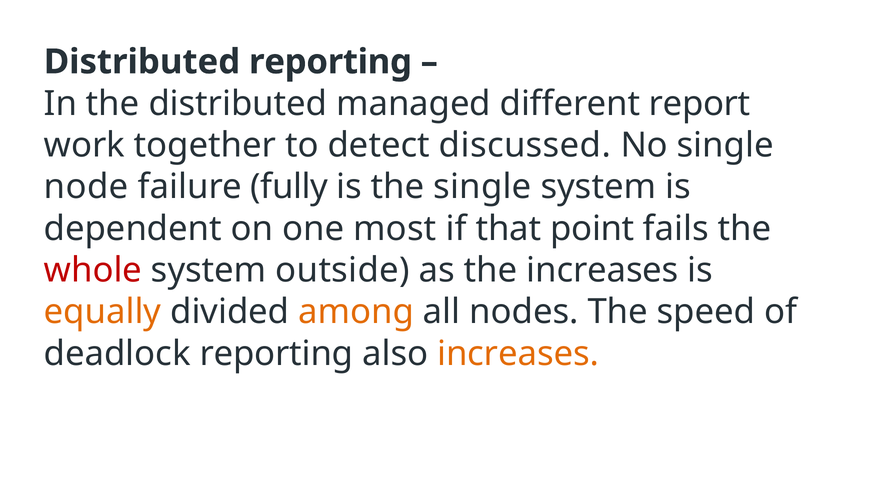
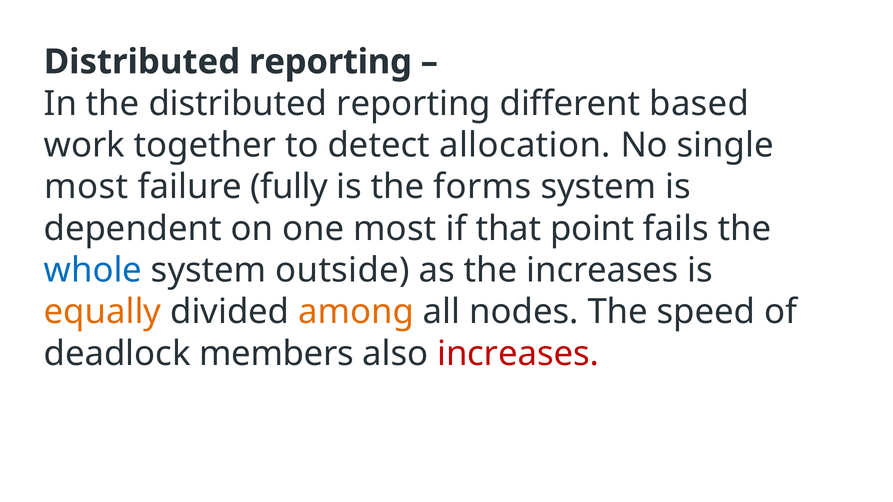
the distributed managed: managed -> reporting
report: report -> based
discussed: discussed -> allocation
node at (86, 187): node -> most
the single: single -> forms
whole colour: red -> blue
deadlock reporting: reporting -> members
increases at (518, 354) colour: orange -> red
